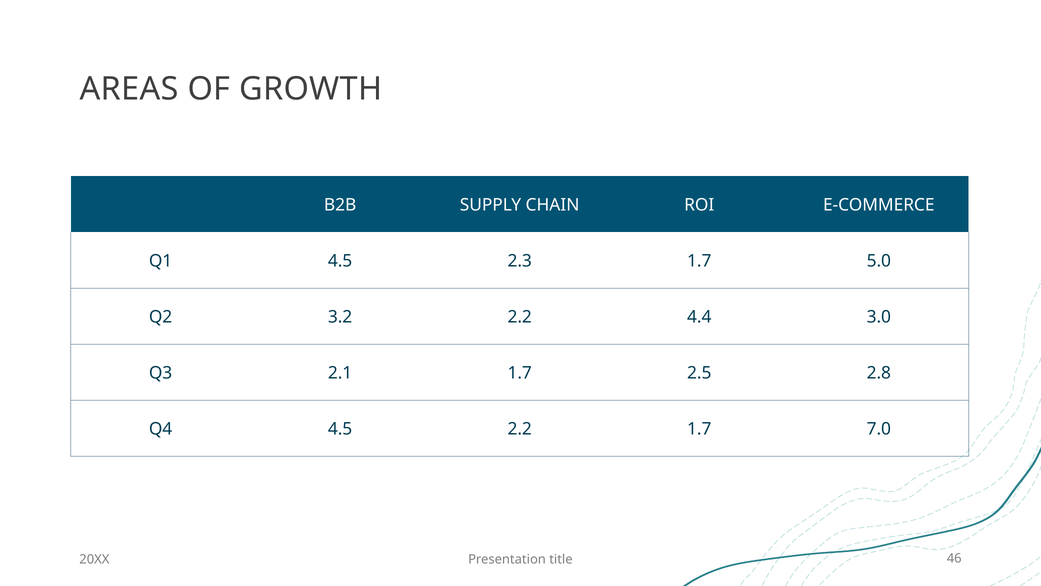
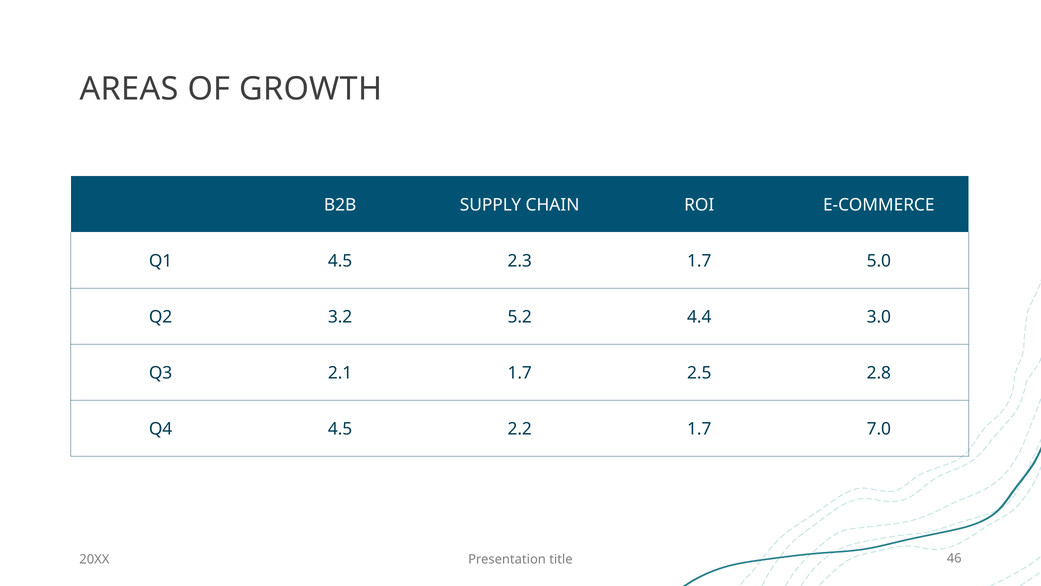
3.2 2.2: 2.2 -> 5.2
